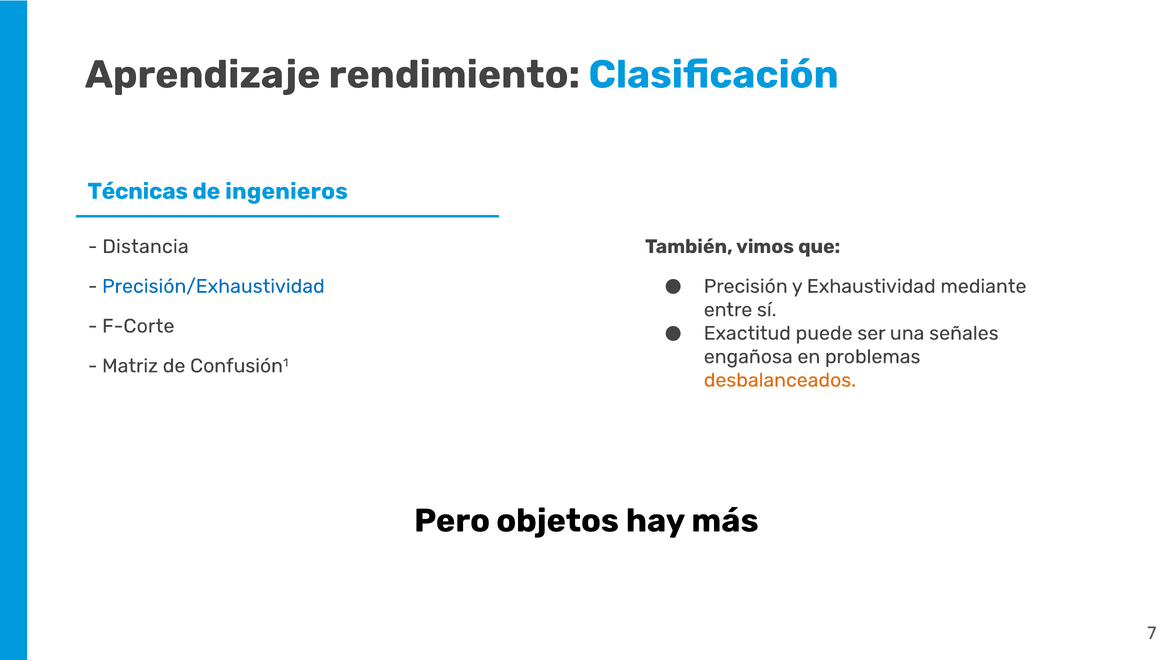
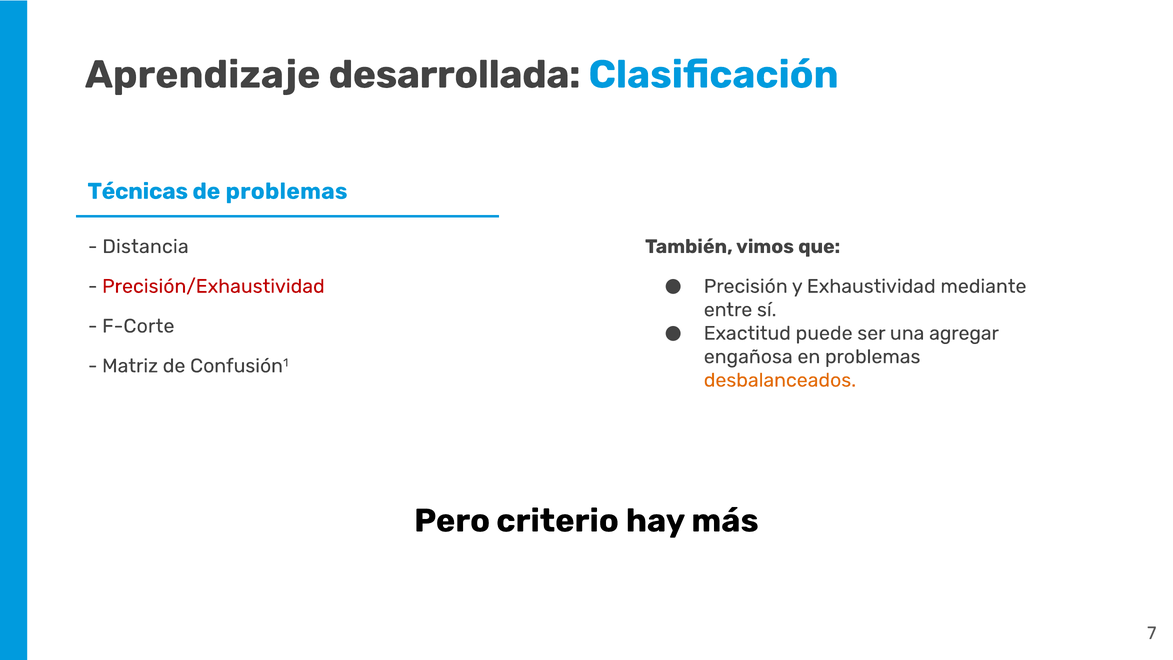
rendimiento: rendimiento -> desarrollada
de ingenieros: ingenieros -> problemas
Precisión/Exhaustividad colour: blue -> red
señales: señales -> agregar
objetos: objetos -> criterio
